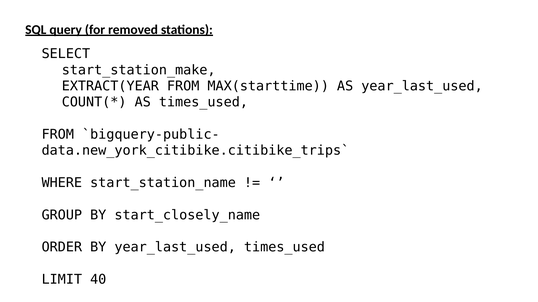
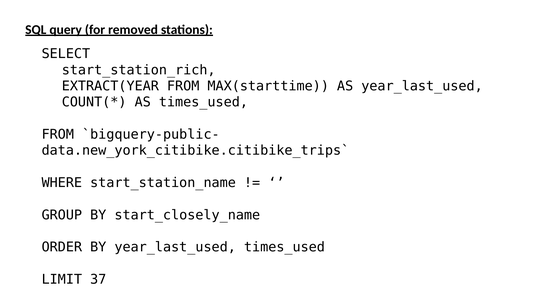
start_station_make: start_station_make -> start_station_rich
40: 40 -> 37
